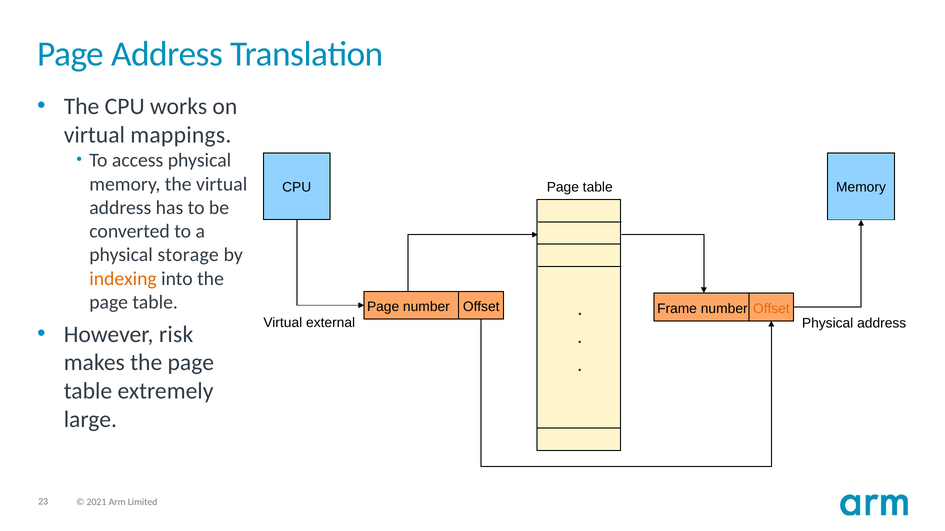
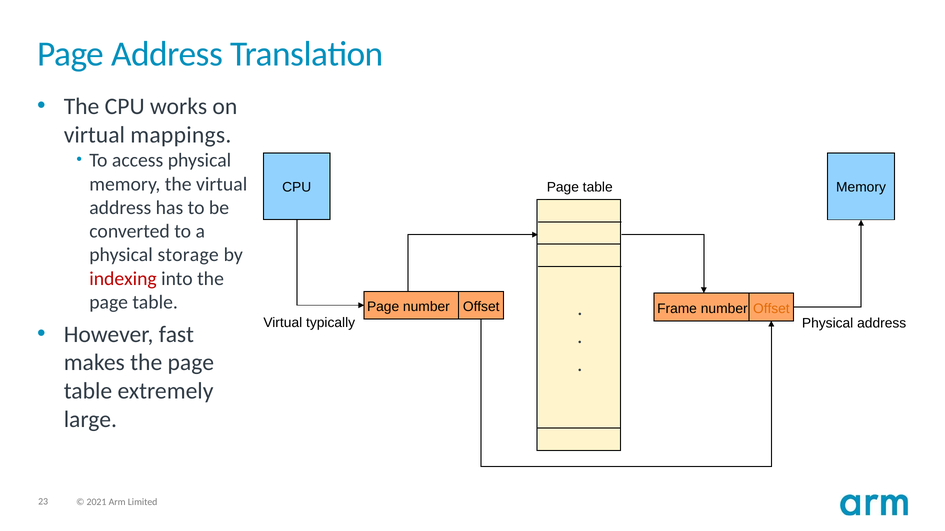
indexing colour: orange -> red
external: external -> typically
risk: risk -> fast
